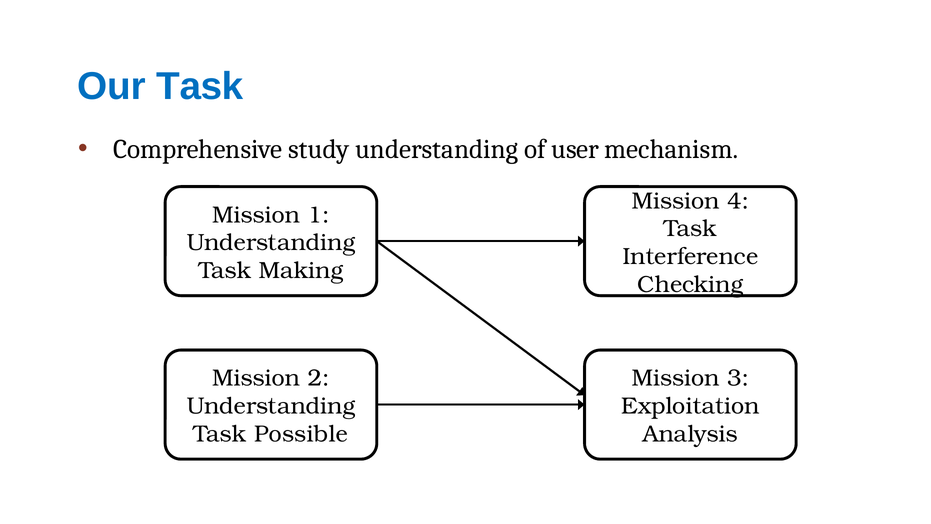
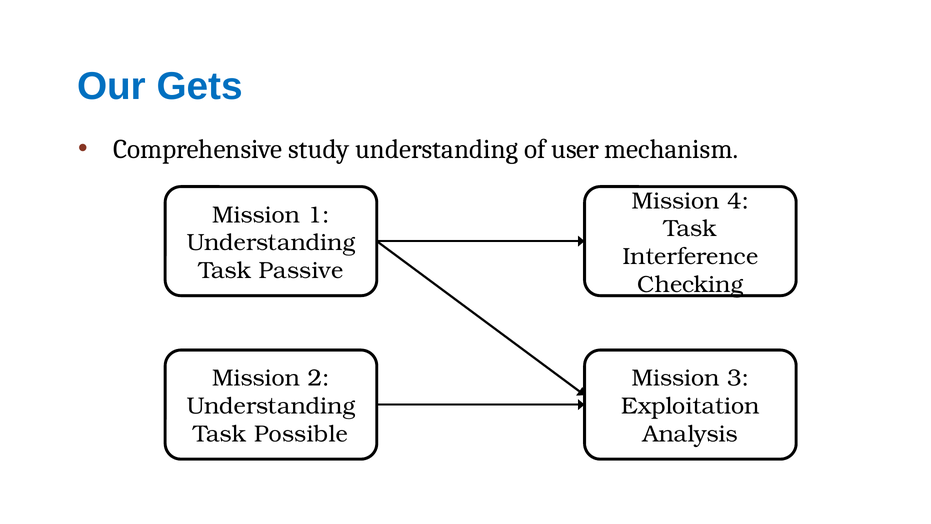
Our Task: Task -> Gets
Making: Making -> Passive
